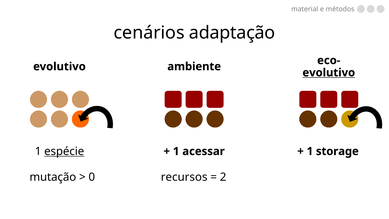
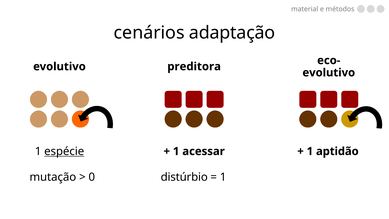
ambiente: ambiente -> preditora
evolutivo at (329, 73) underline: present -> none
storage: storage -> aptidão
recursos: recursos -> distúrbio
2 at (223, 177): 2 -> 1
